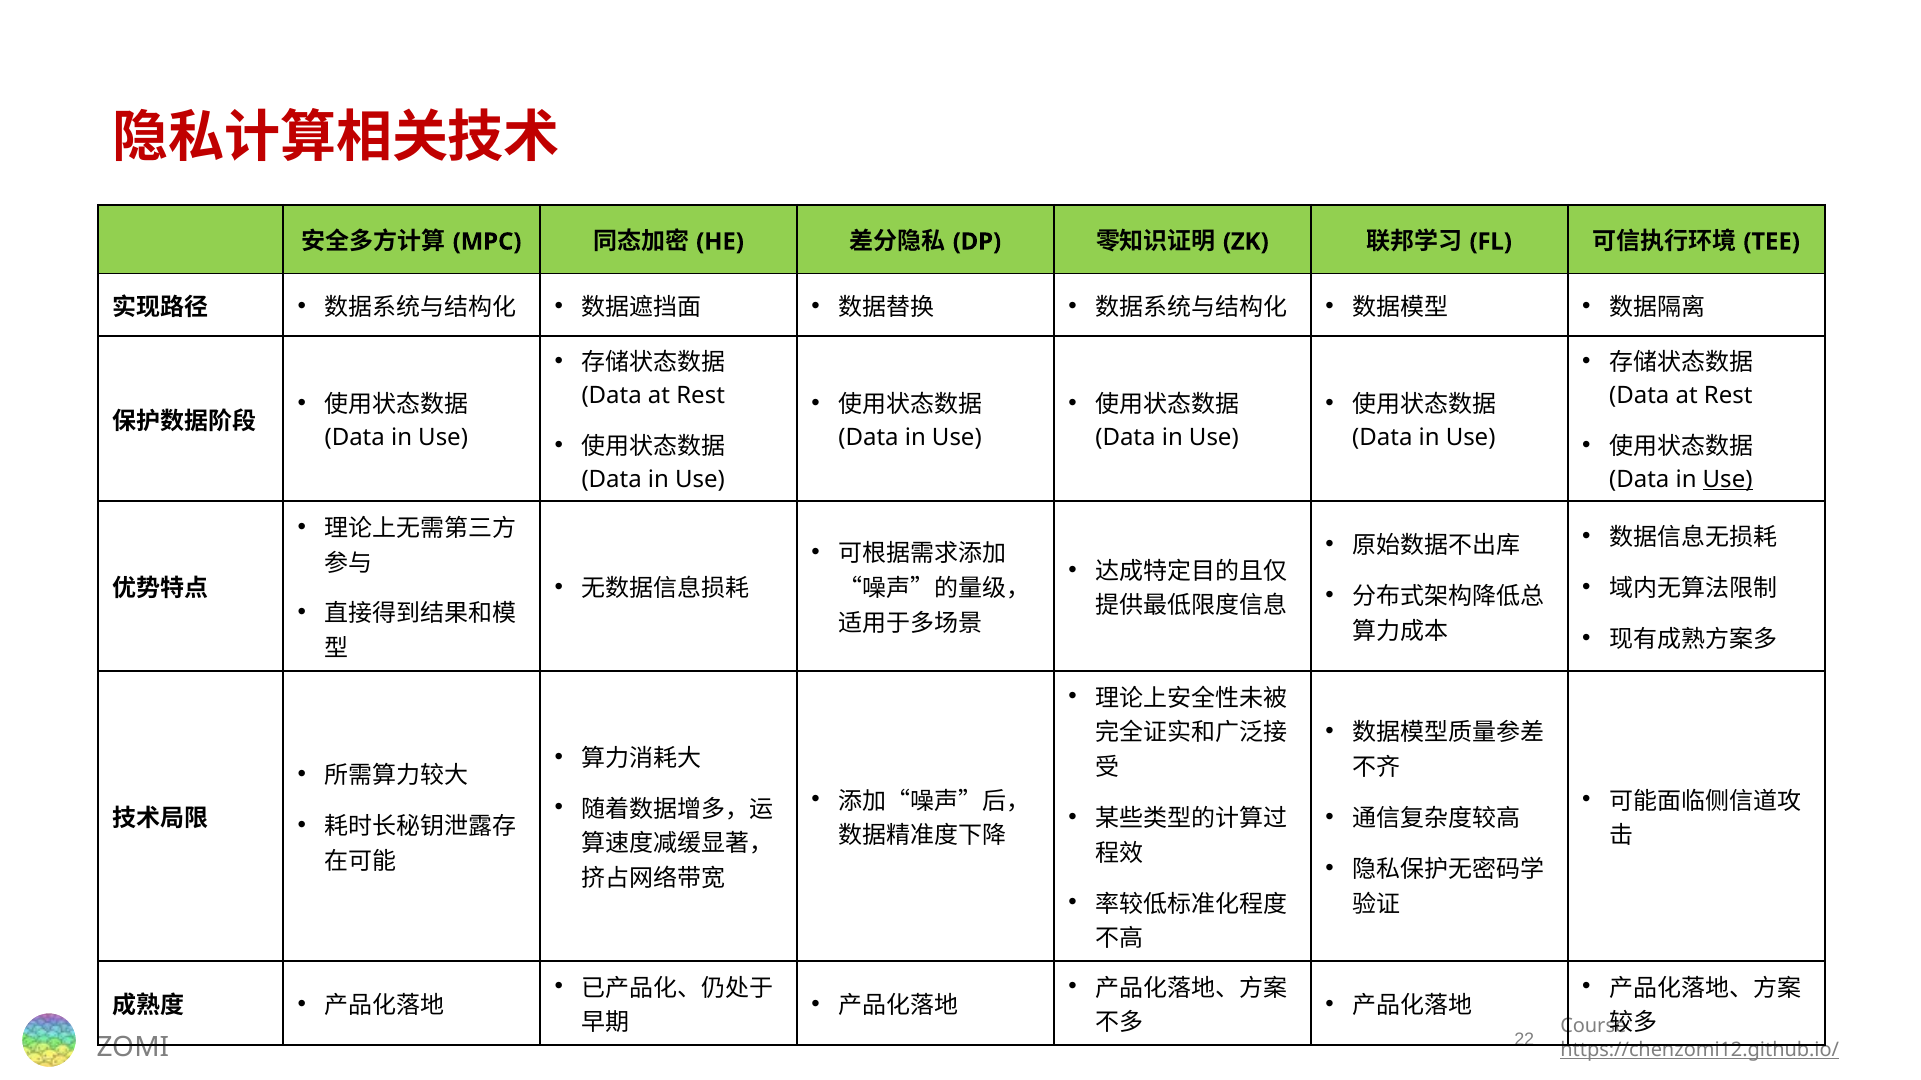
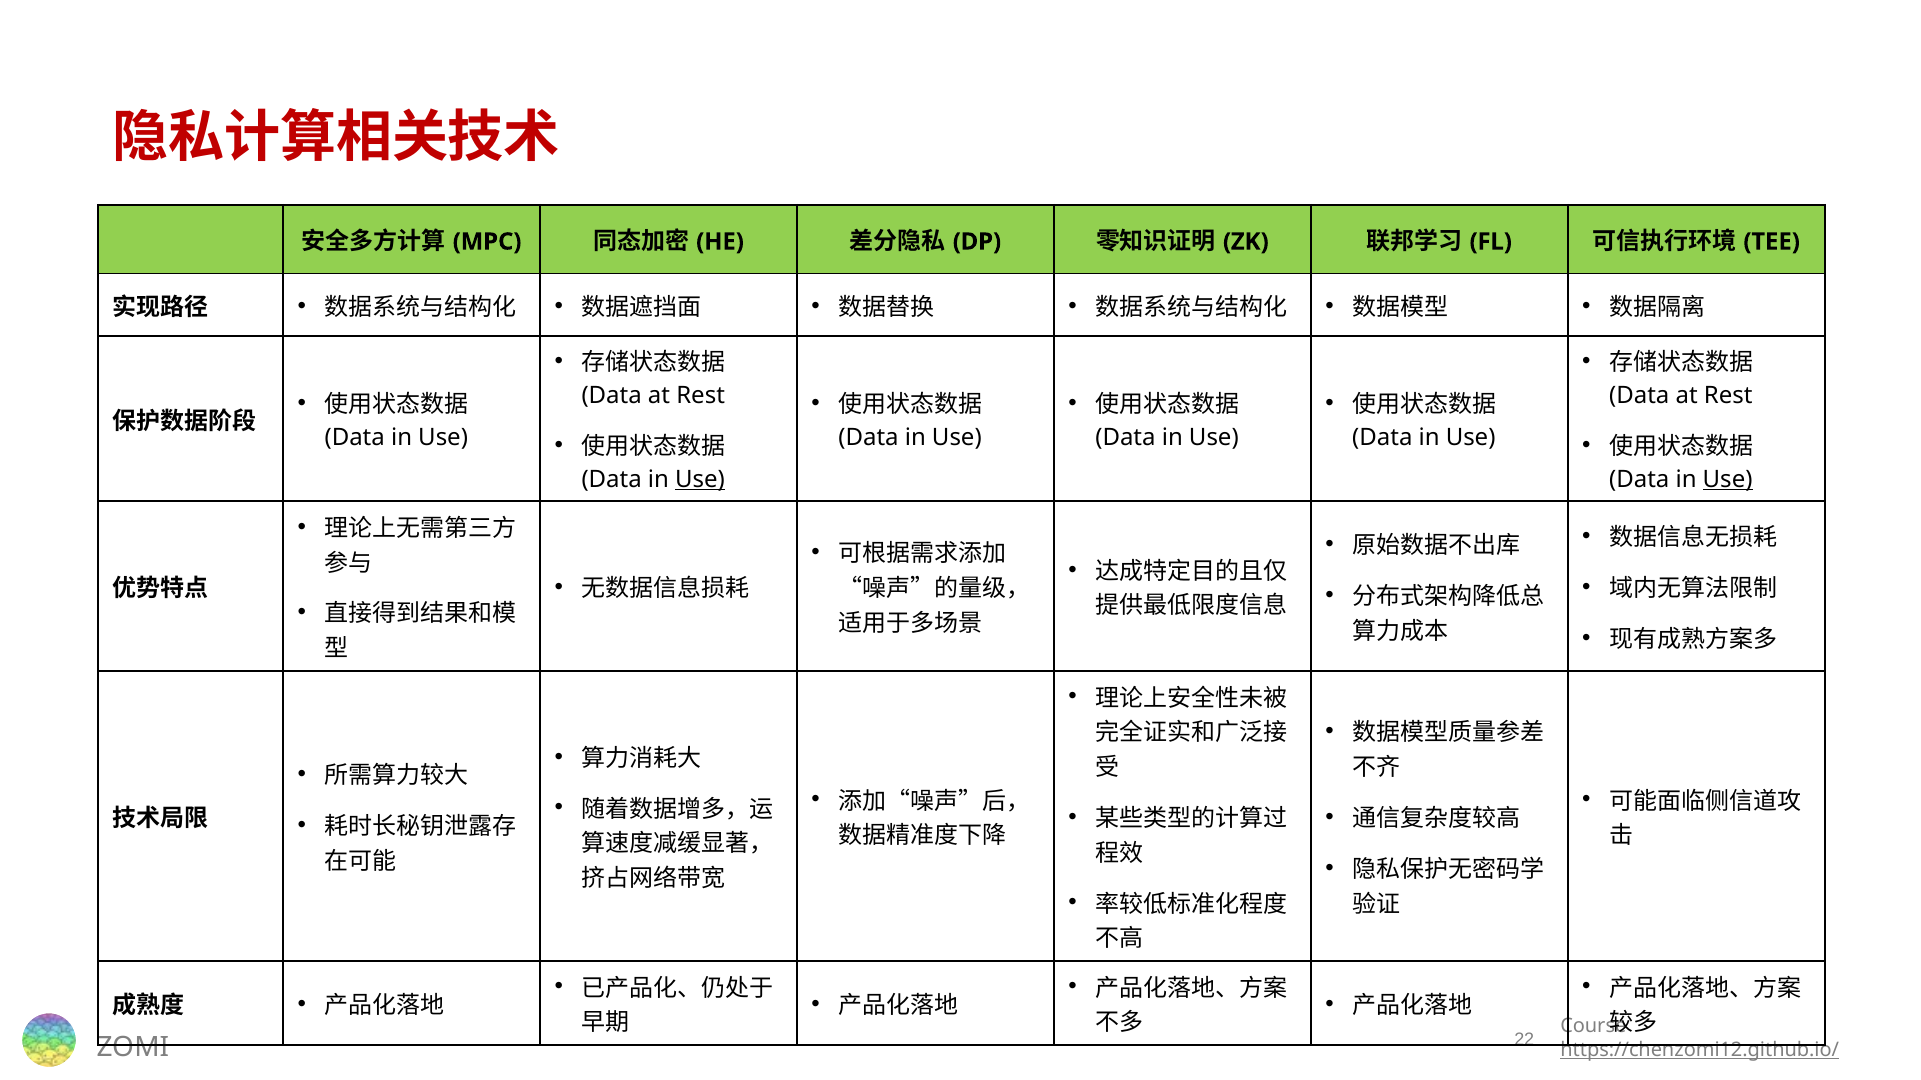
Use at (700, 479) underline: none -> present
